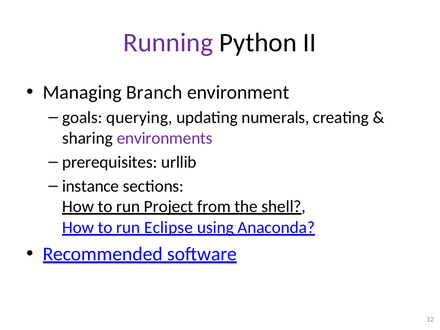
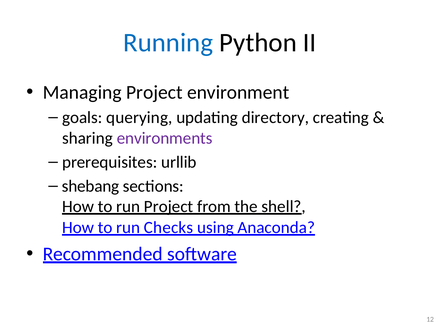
Running colour: purple -> blue
Managing Branch: Branch -> Project
numerals: numerals -> directory
instance: instance -> shebang
Eclipse: Eclipse -> Checks
